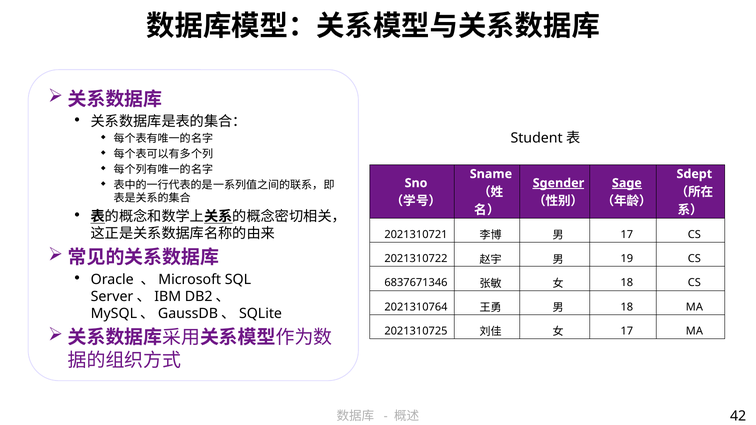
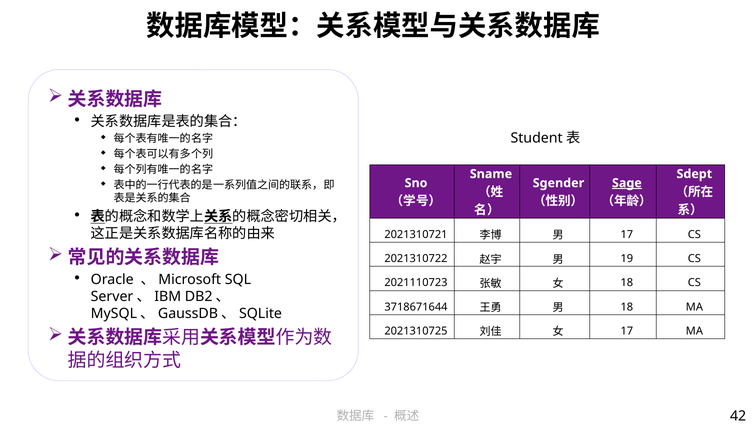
Sgender underline: present -> none
6837671346: 6837671346 -> 2021110723
2021310764: 2021310764 -> 3718671644
